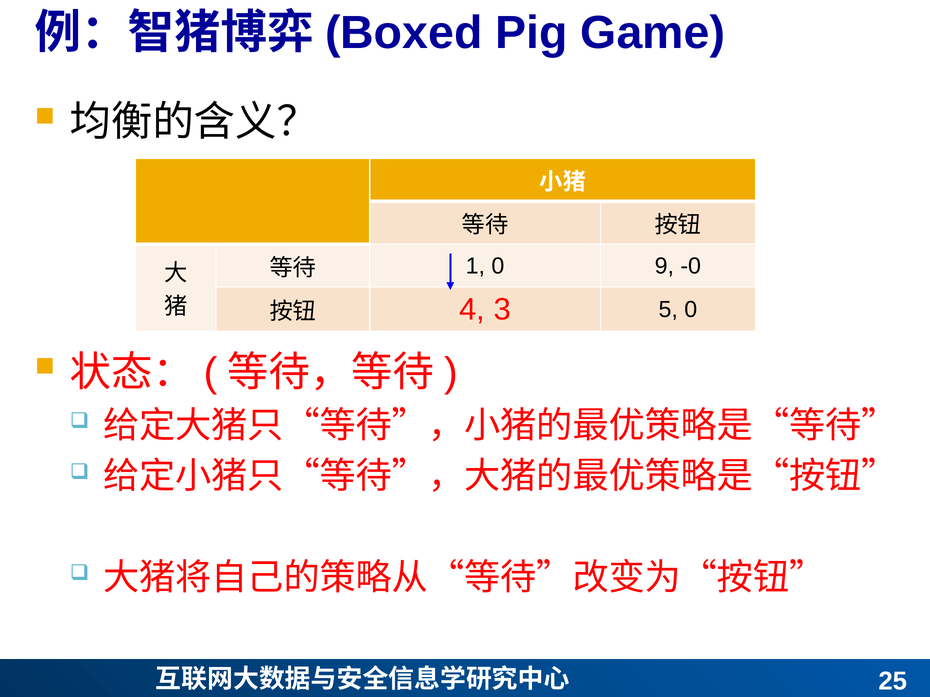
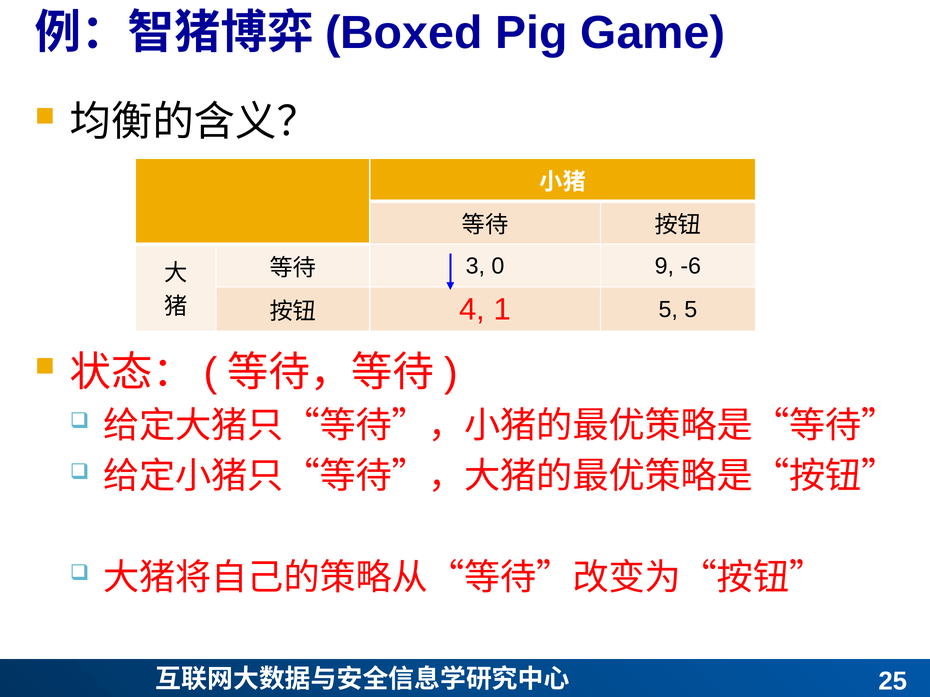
1: 1 -> 3
-0: -0 -> -6
3: 3 -> 1
5 0: 0 -> 5
